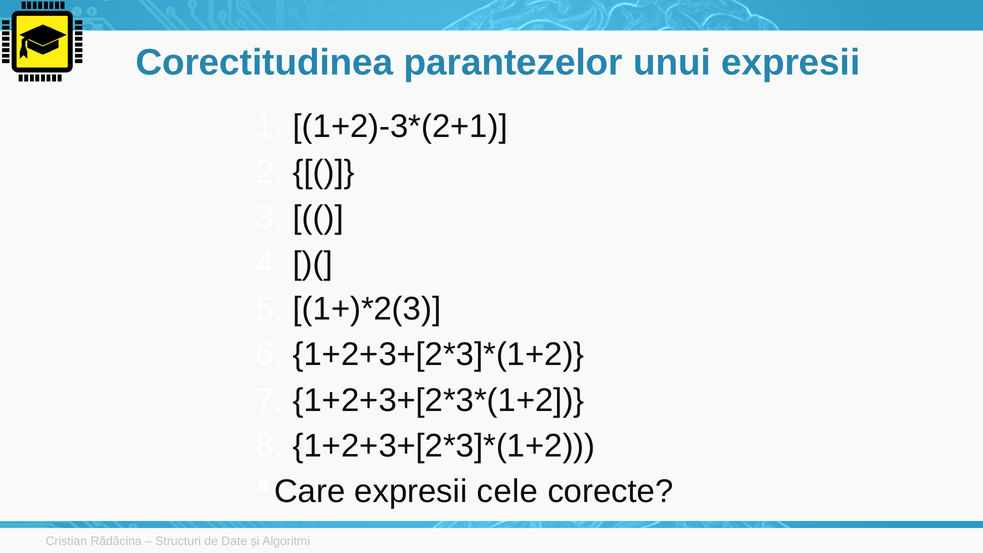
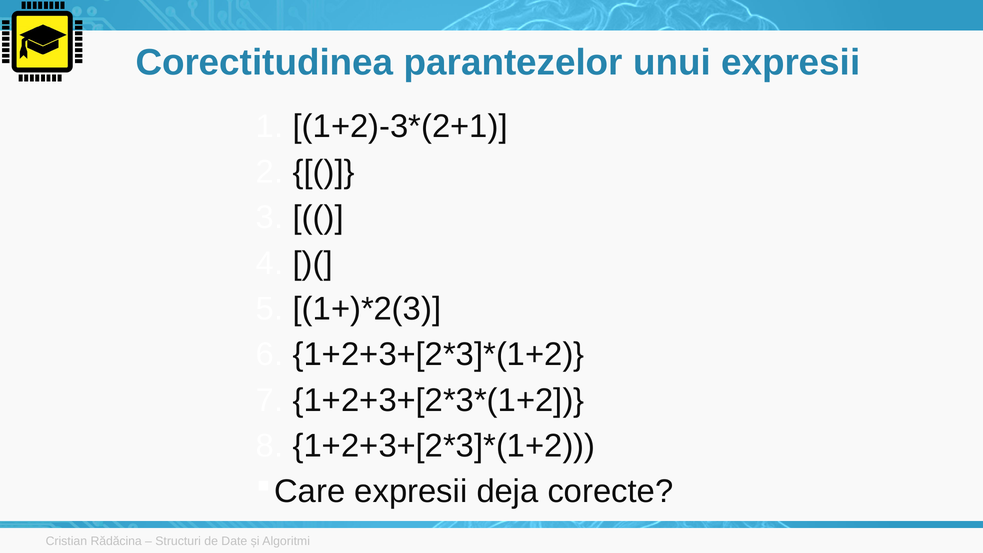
cele: cele -> deja
